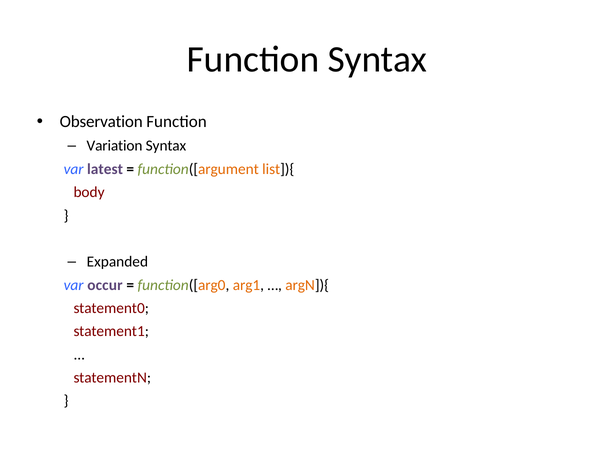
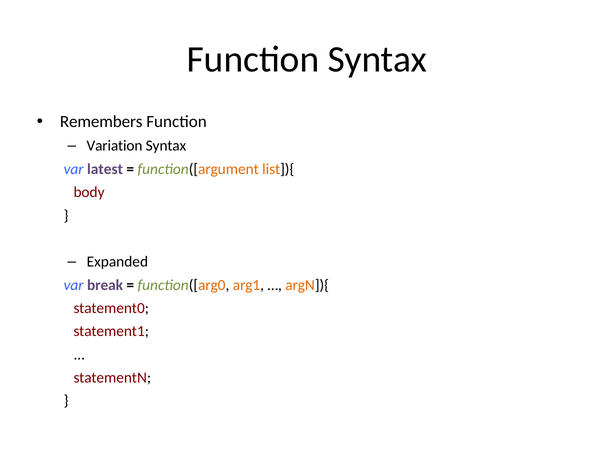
Observation: Observation -> Remembers
occur: occur -> break
